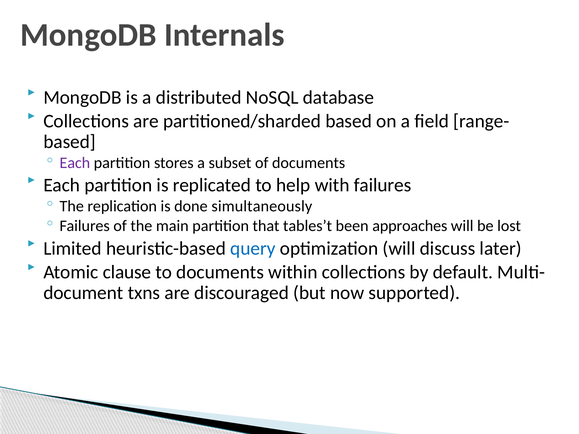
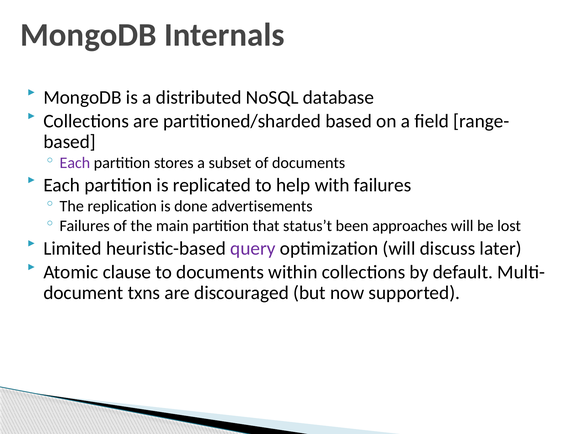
simultaneously: simultaneously -> advertisements
tables’t: tables’t -> status’t
query colour: blue -> purple
